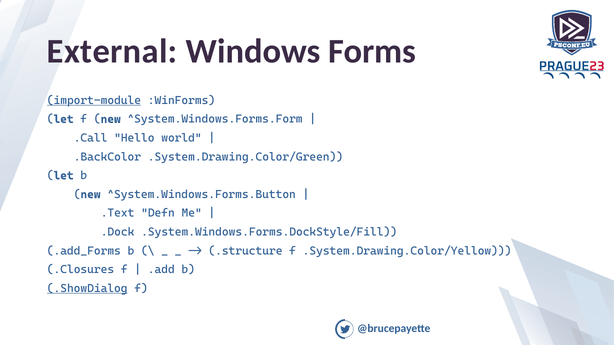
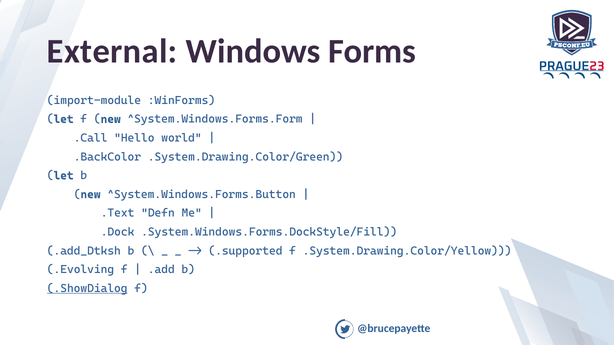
import-module underline: present -> none
.add_Forms: .add_Forms -> .add_Dtksh
.structure: .structure -> .supported
.Closures: .Closures -> .Evolving
